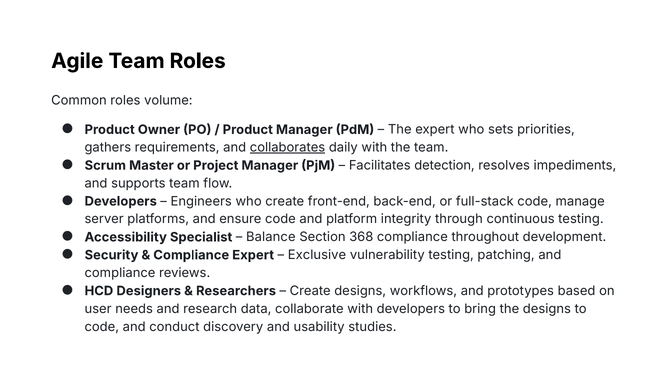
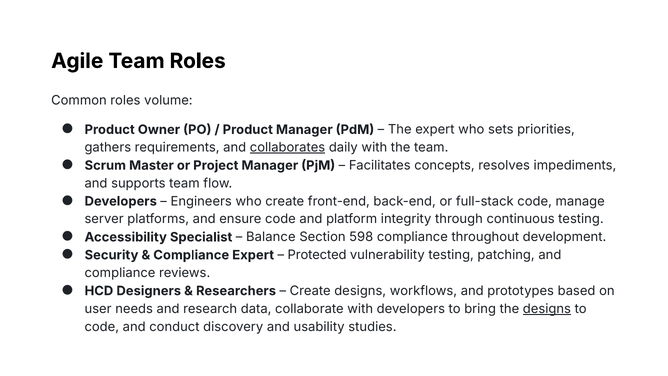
detection: detection -> concepts
368: 368 -> 598
Exclusive: Exclusive -> Protected
designs at (547, 309) underline: none -> present
